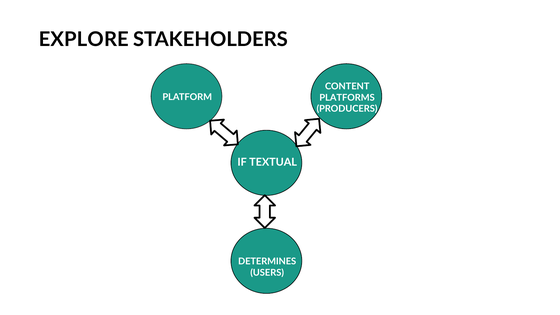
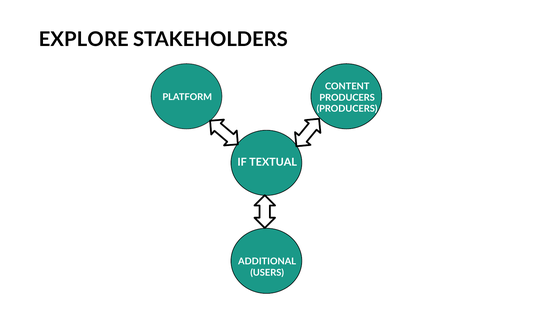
PLATFORMS at (347, 98): PLATFORMS -> PRODUCERS
DETERMINES: DETERMINES -> ADDITIONAL
